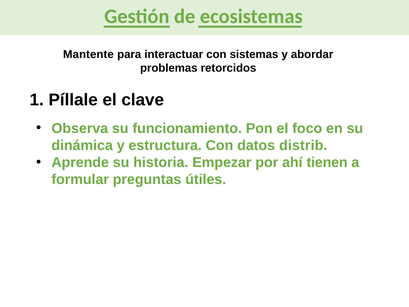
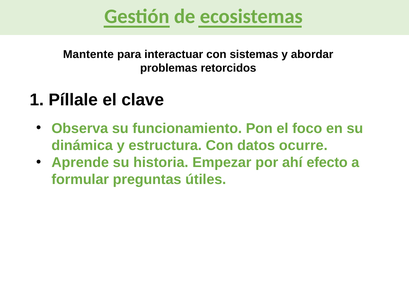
distrib: distrib -> ocurre
tienen: tienen -> efecto
